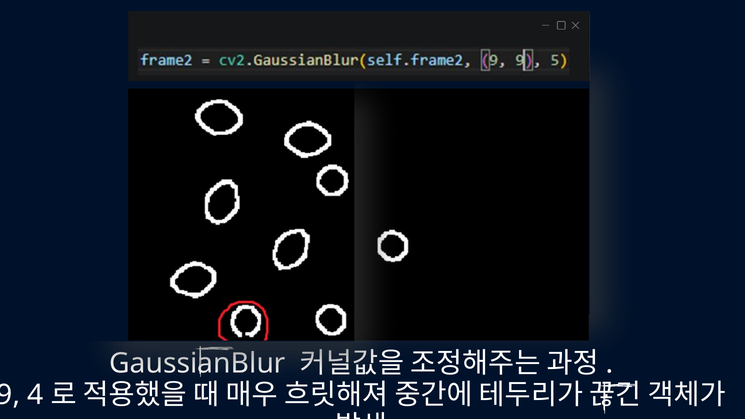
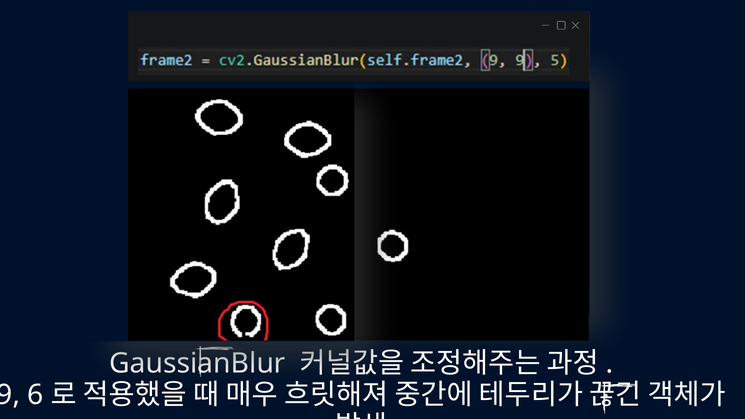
4: 4 -> 6
